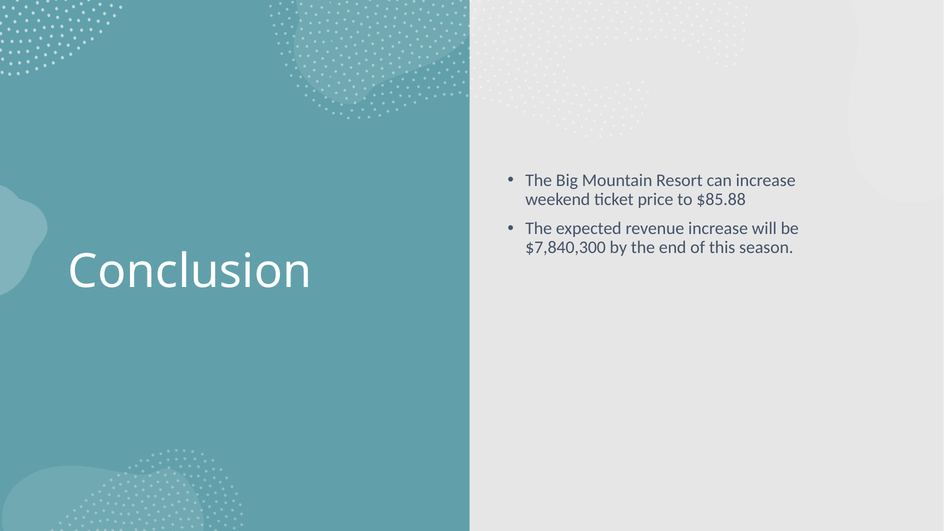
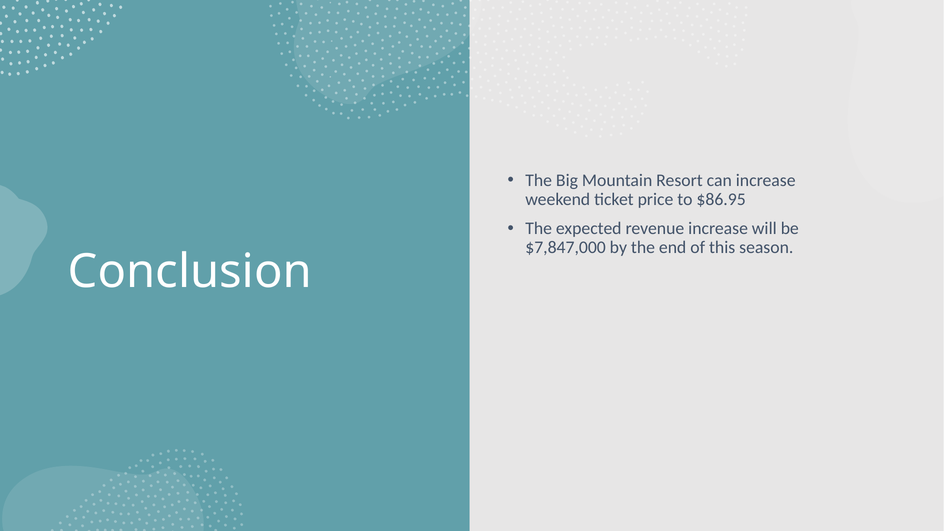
$85.88: $85.88 -> $86.95
$7,840,300: $7,840,300 -> $7,847,000
